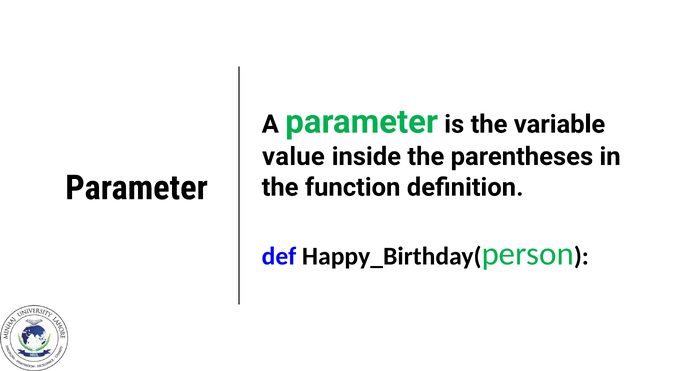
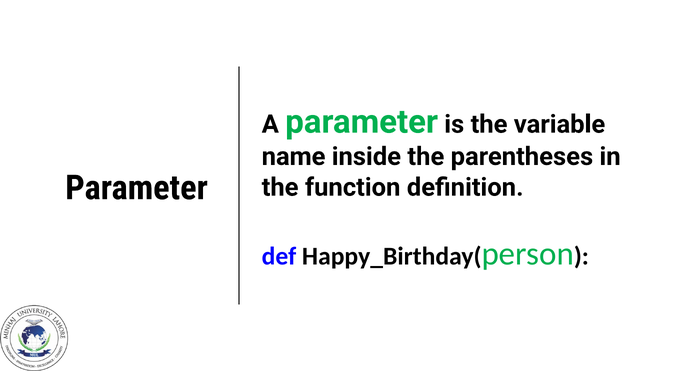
value: value -> name
